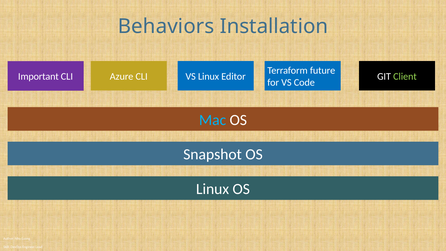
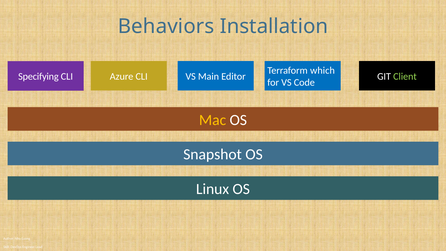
future: future -> which
Important: Important -> Specifying
VS Linux: Linux -> Main
Mac colour: light blue -> yellow
